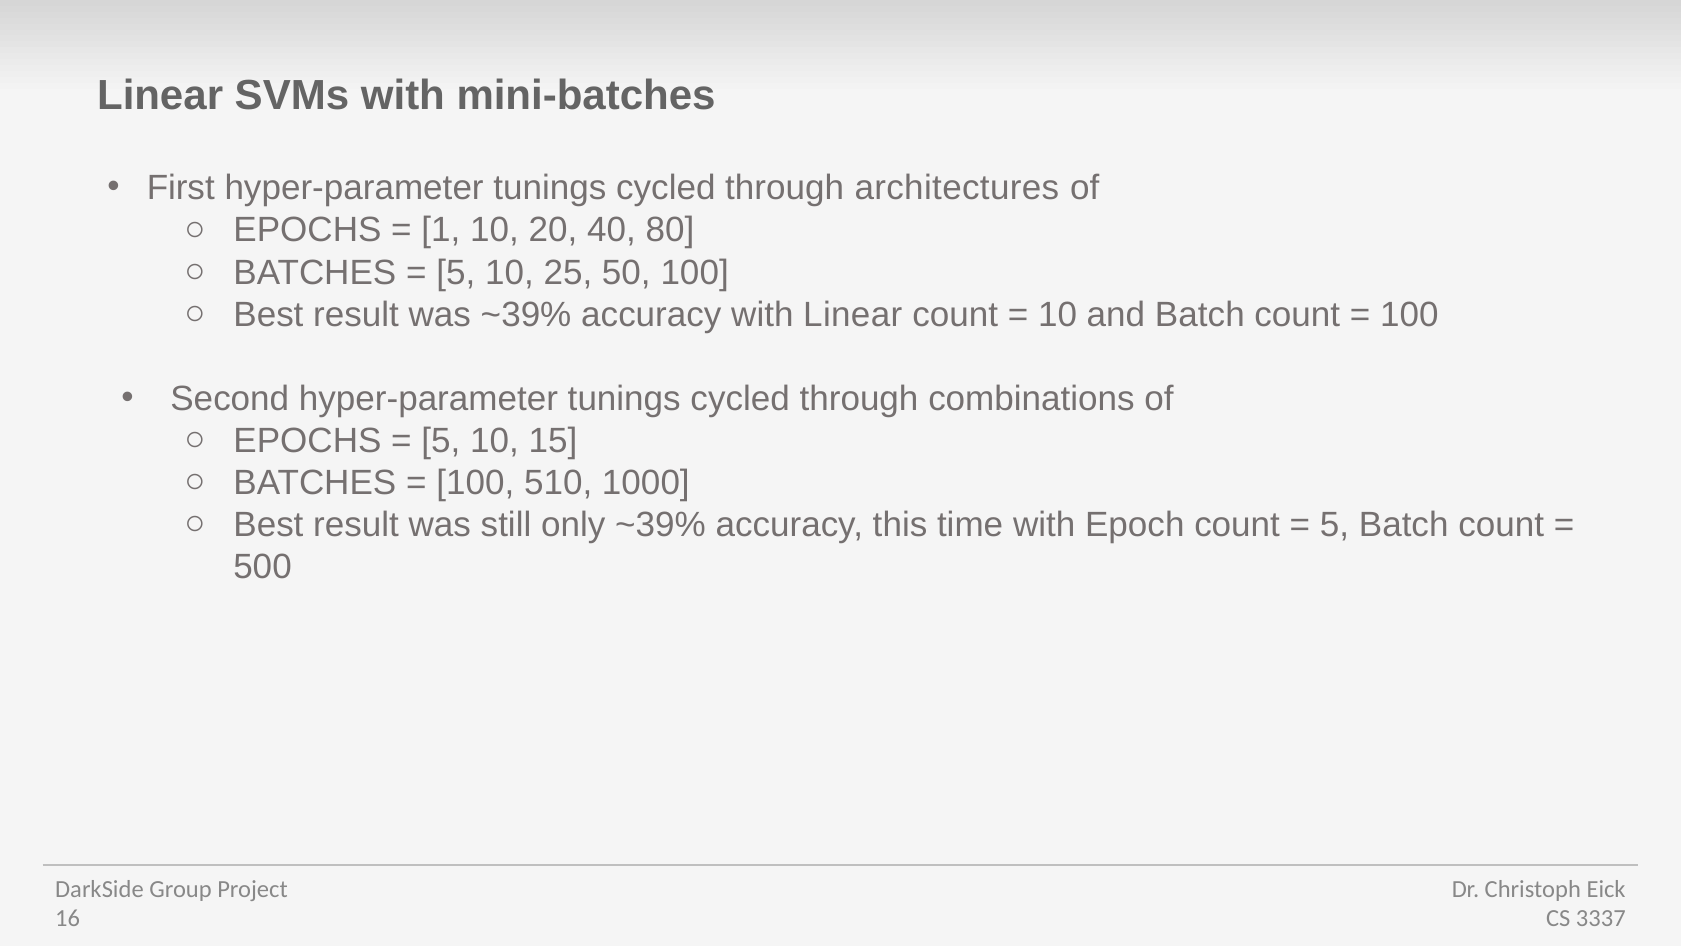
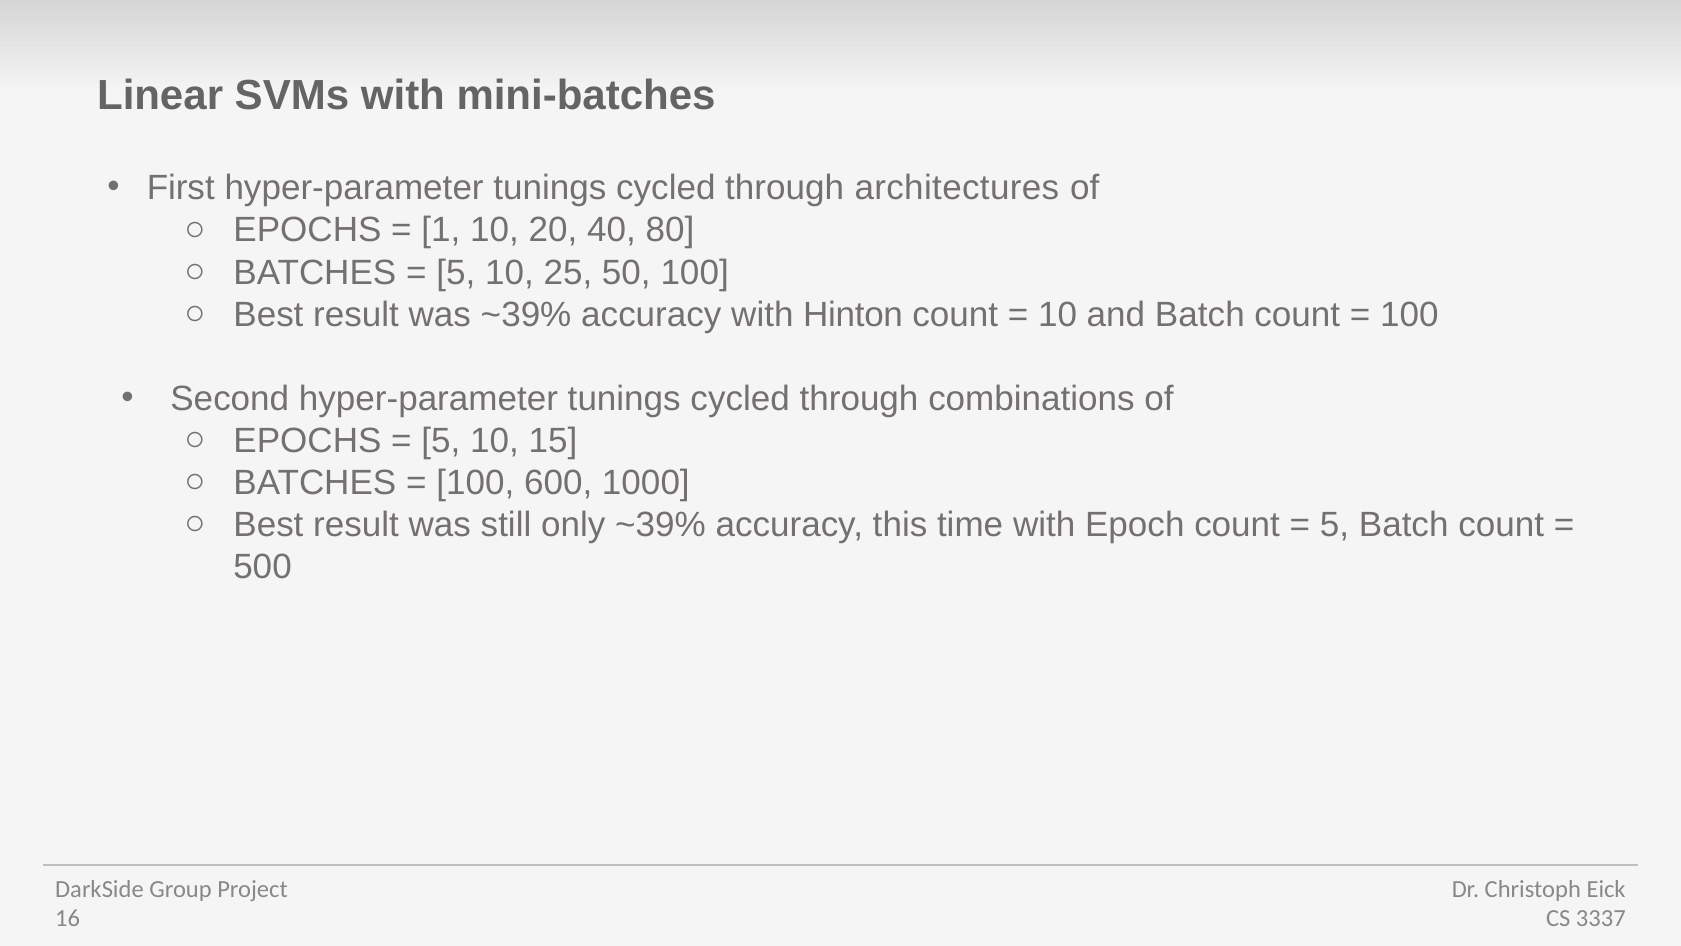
with Linear: Linear -> Hinton
510: 510 -> 600
